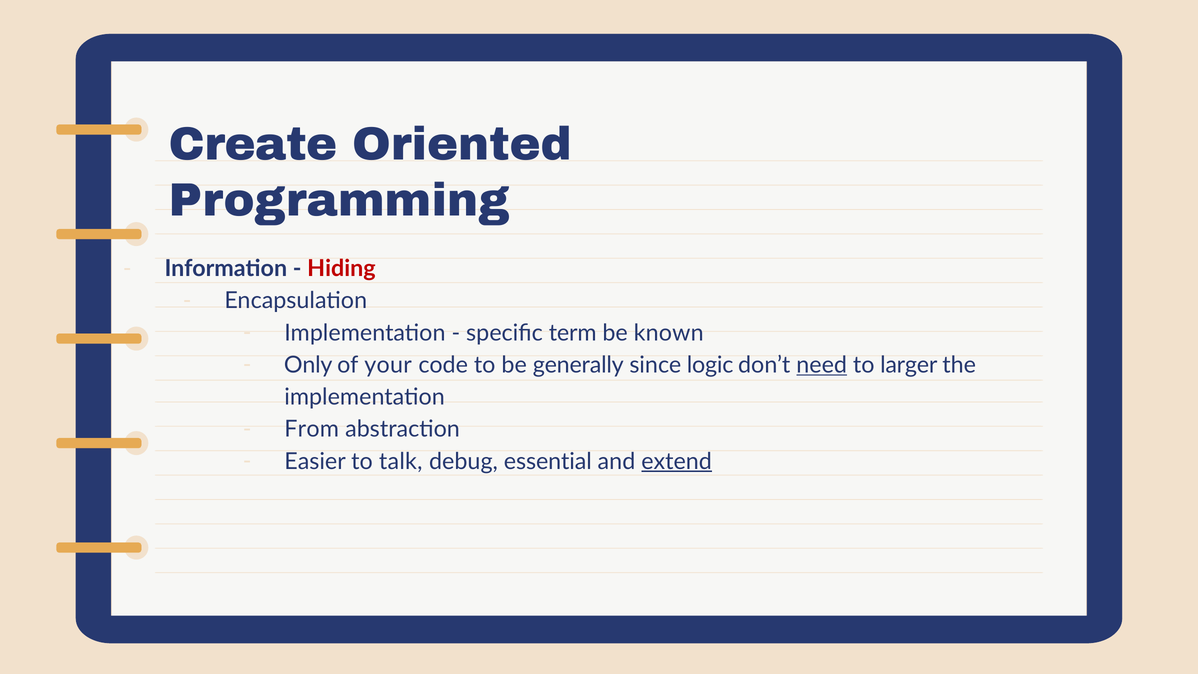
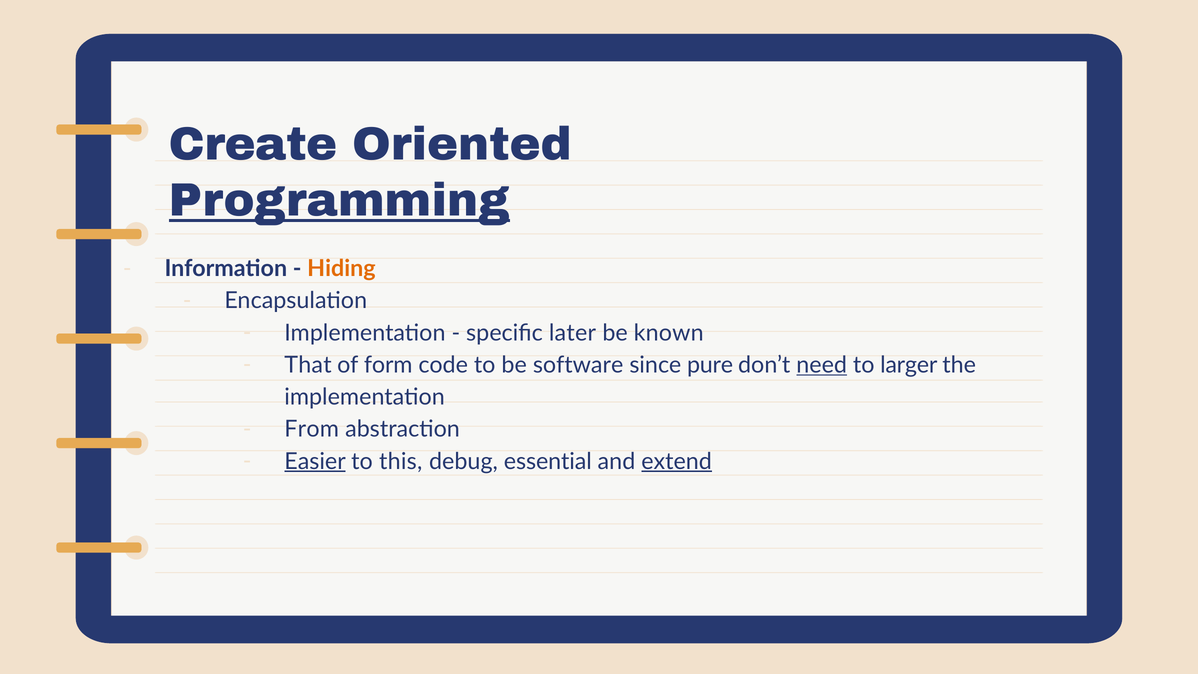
Programming underline: none -> present
Hiding colour: red -> orange
term: term -> later
Only: Only -> That
your: your -> form
generally: generally -> software
logic: logic -> pure
Easier underline: none -> present
talk: talk -> this
